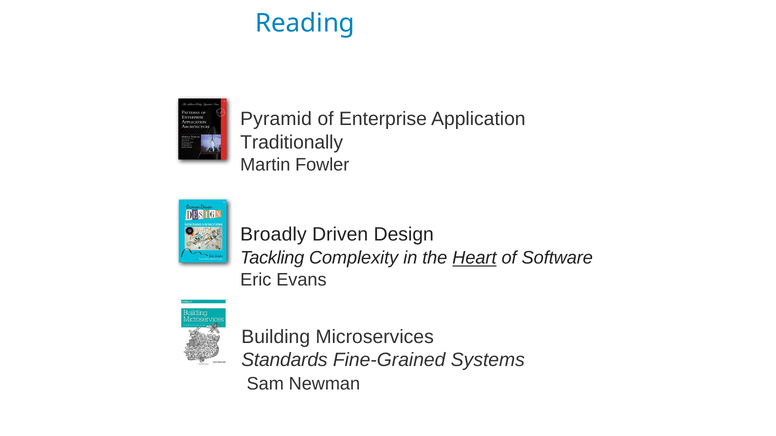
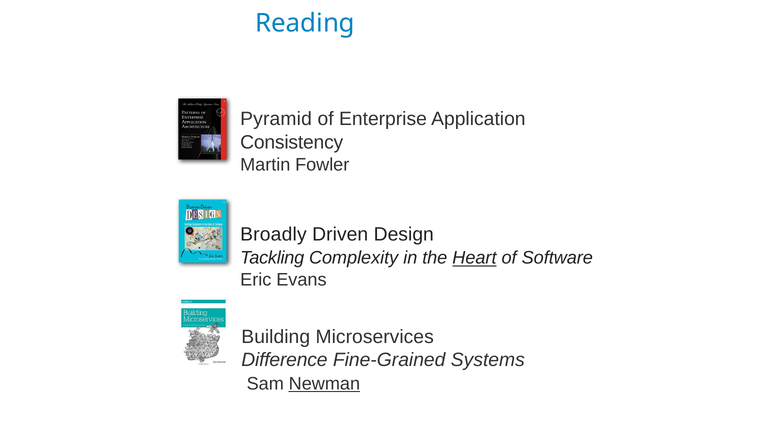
Traditionally: Traditionally -> Consistency
Standards: Standards -> Difference
Newman underline: none -> present
